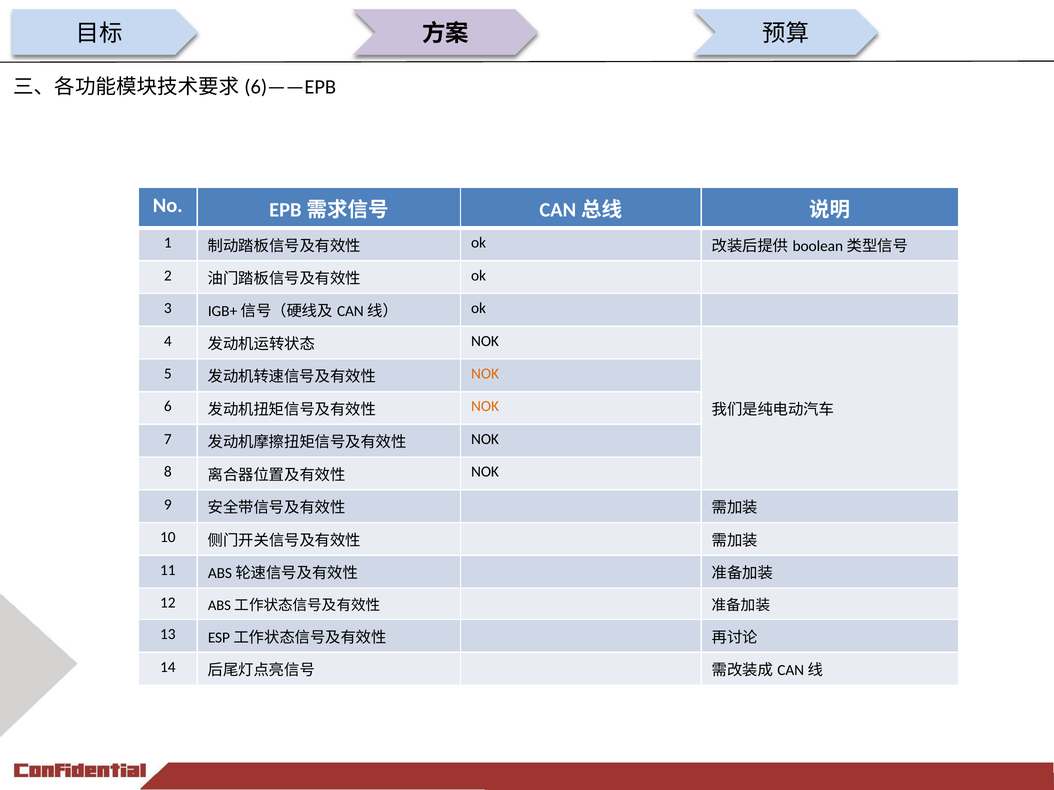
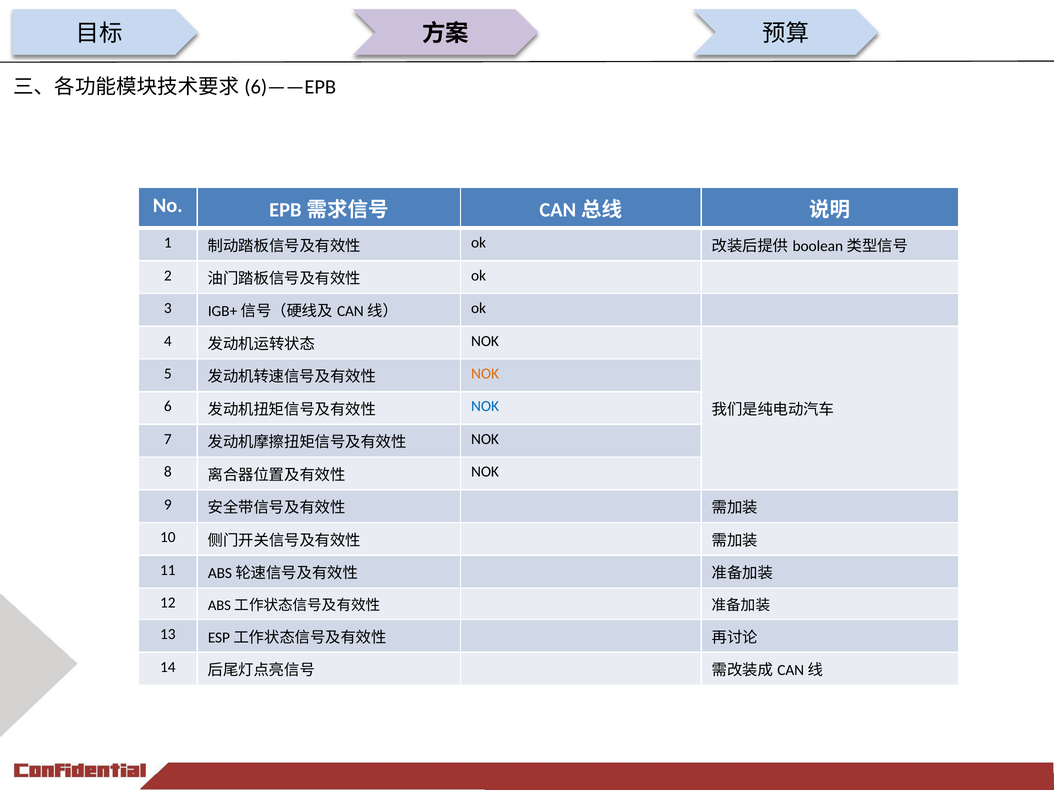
NOK at (485, 407) colour: orange -> blue
